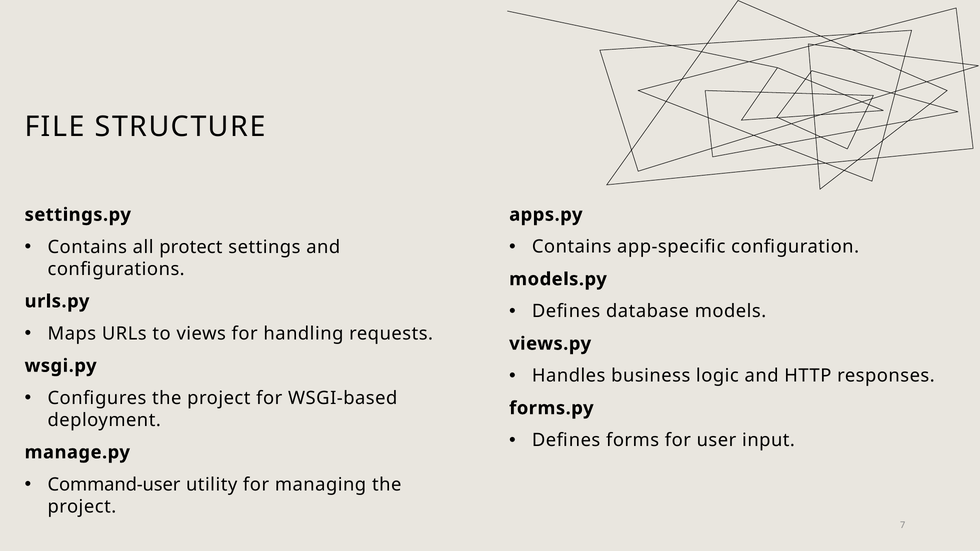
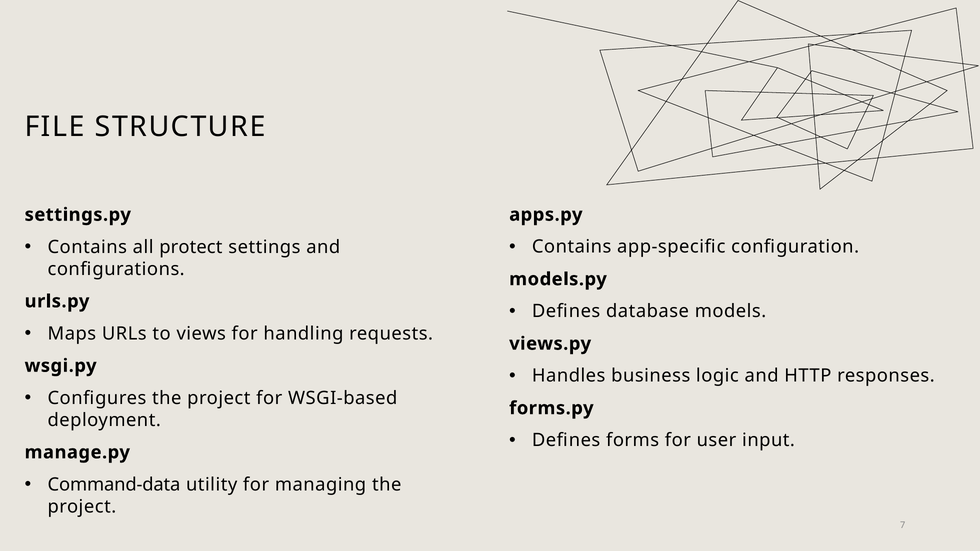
Command-user: Command-user -> Command-data
